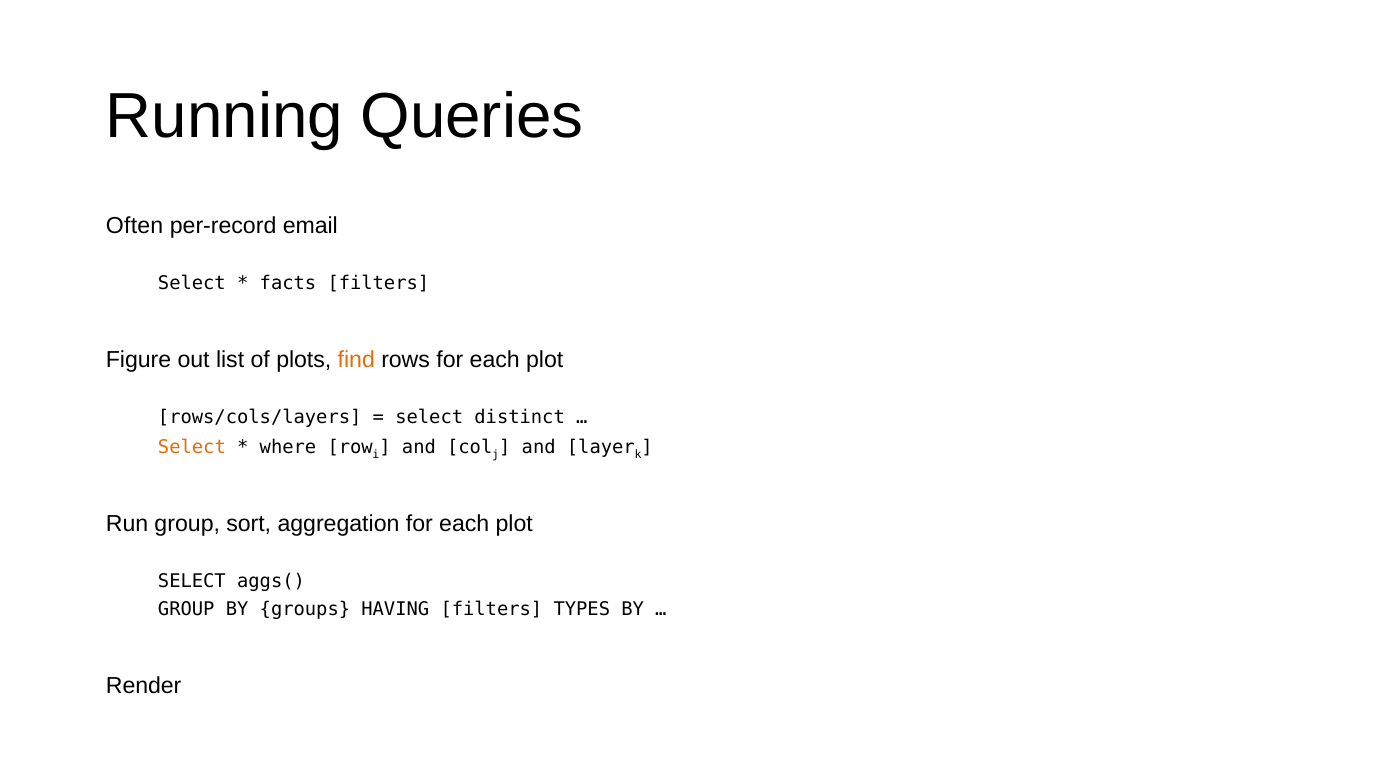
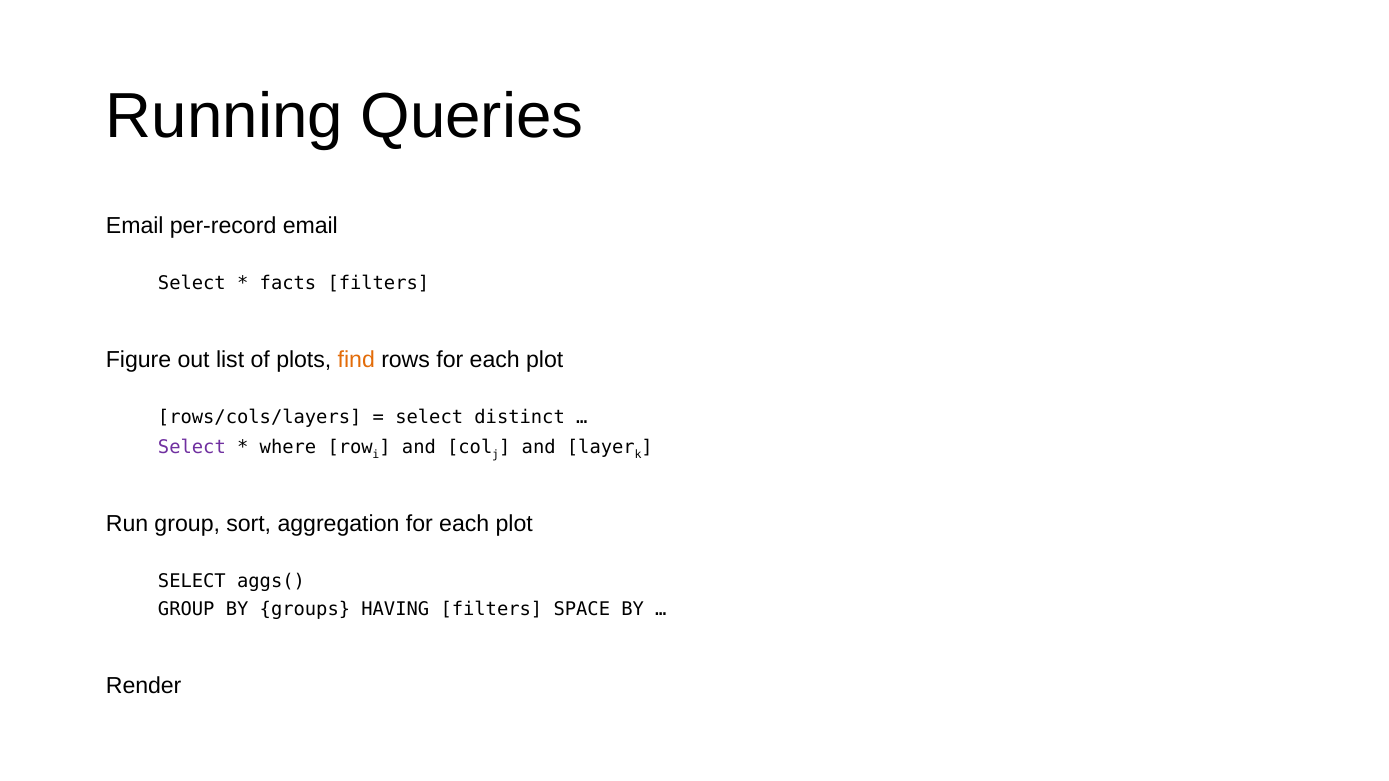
Often at (135, 226): Often -> Email
Select at (192, 447) colour: orange -> purple
TYPES: TYPES -> SPACE
